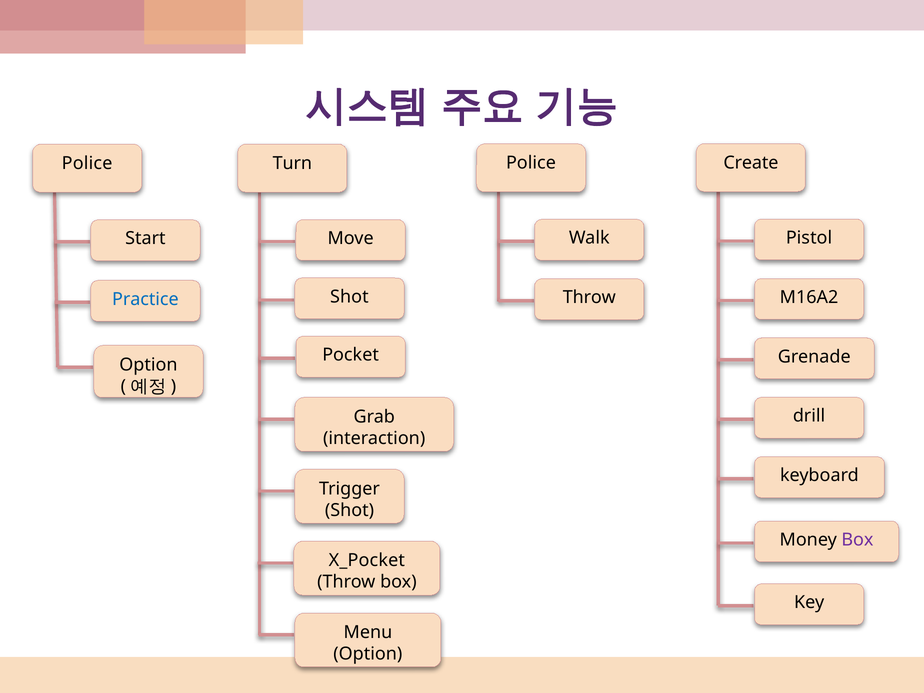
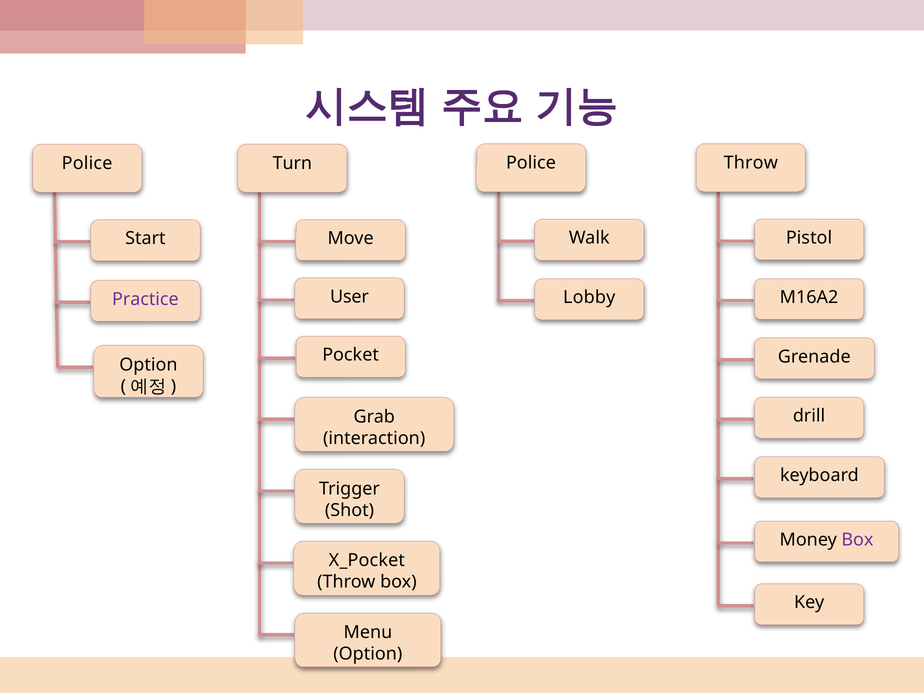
Create at (751, 163): Create -> Throw
Shot at (349, 297): Shot -> User
Throw at (589, 297): Throw -> Lobby
Practice colour: blue -> purple
